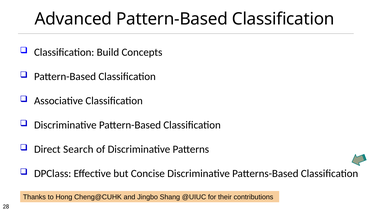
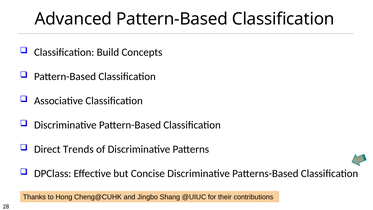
Search: Search -> Trends
